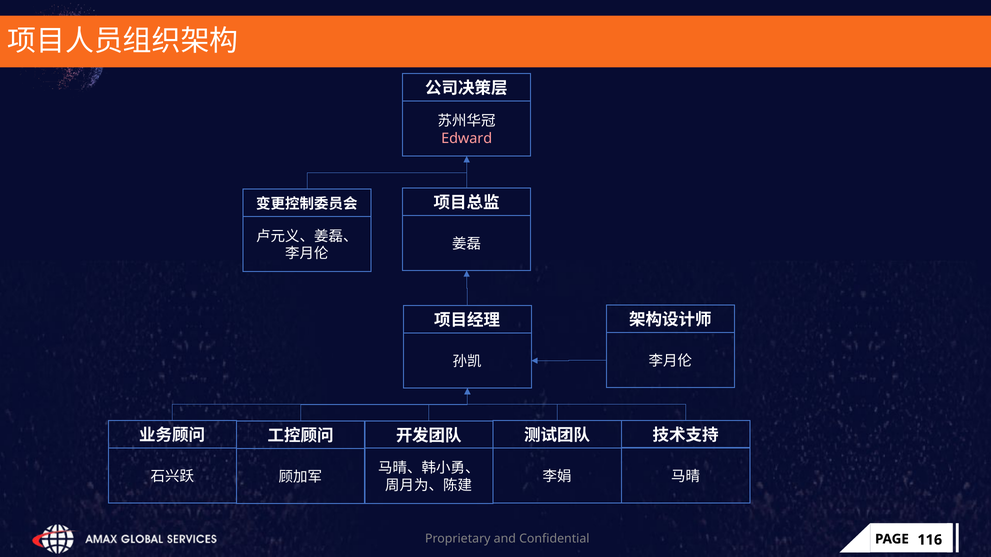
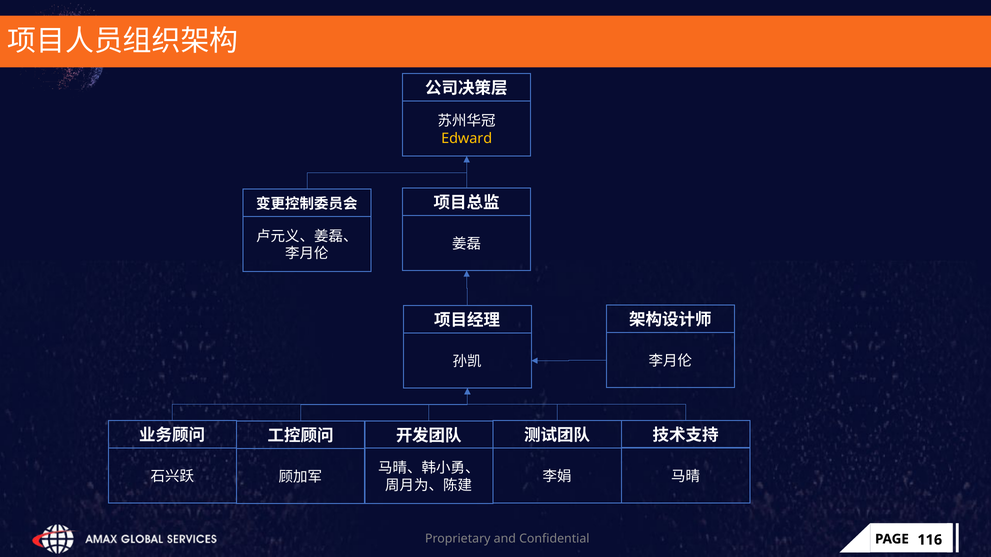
Edward colour: pink -> yellow
